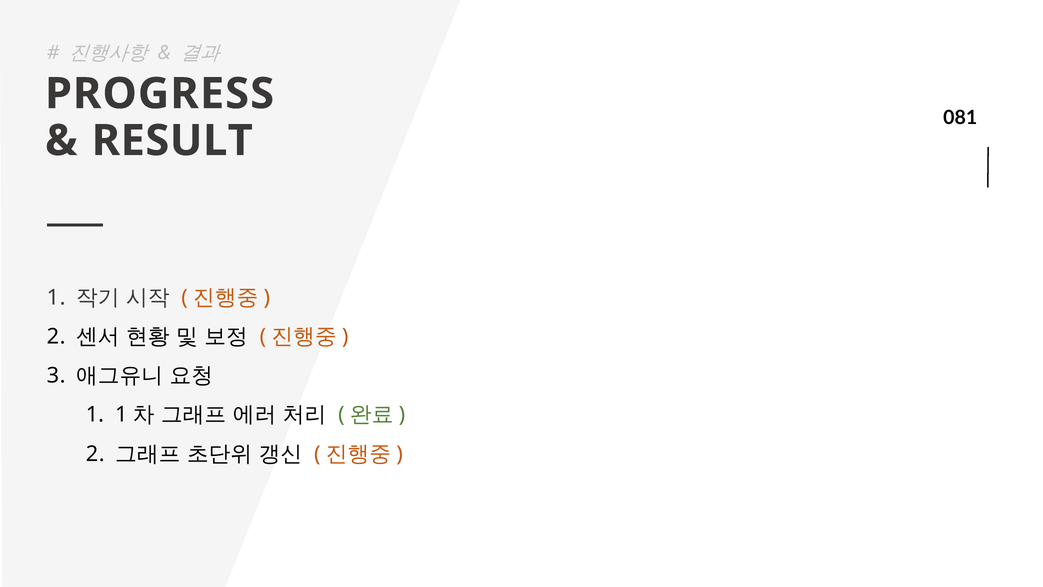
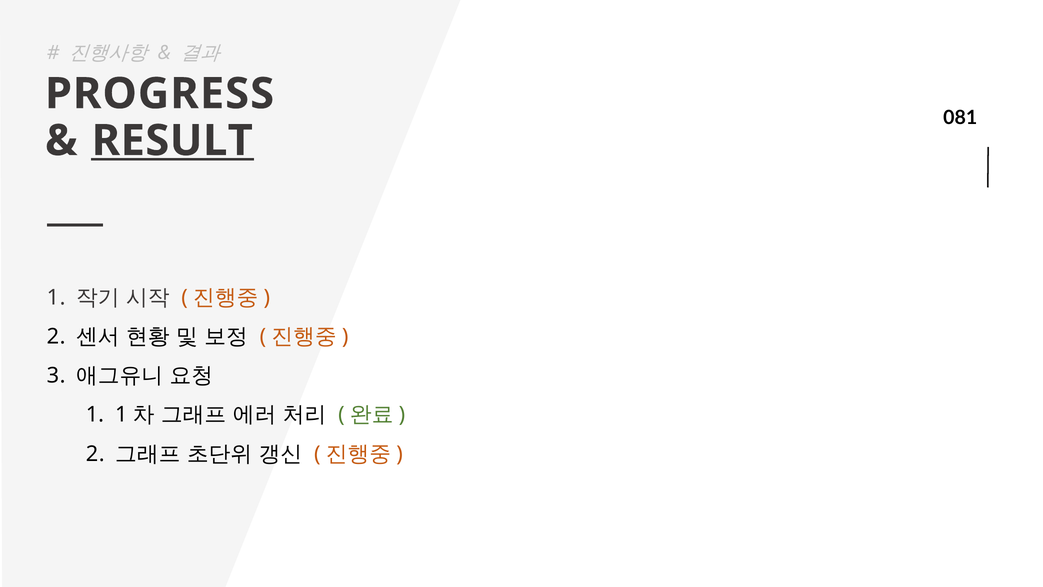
RESULT underline: none -> present
